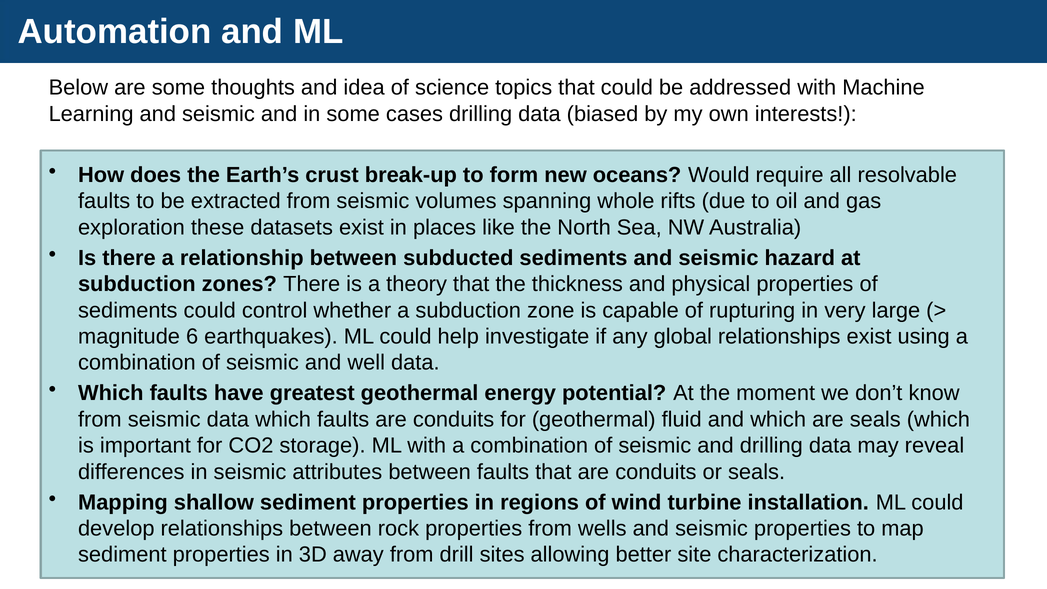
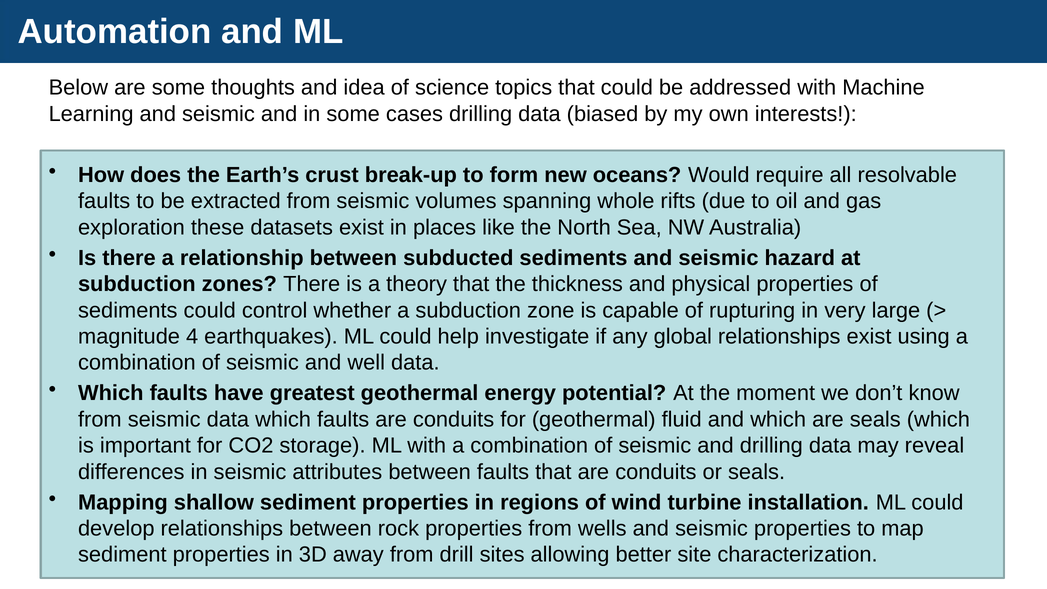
6: 6 -> 4
